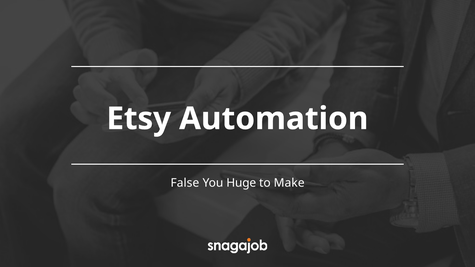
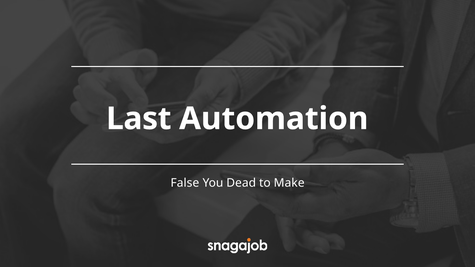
Etsy: Etsy -> Last
Huge: Huge -> Dead
